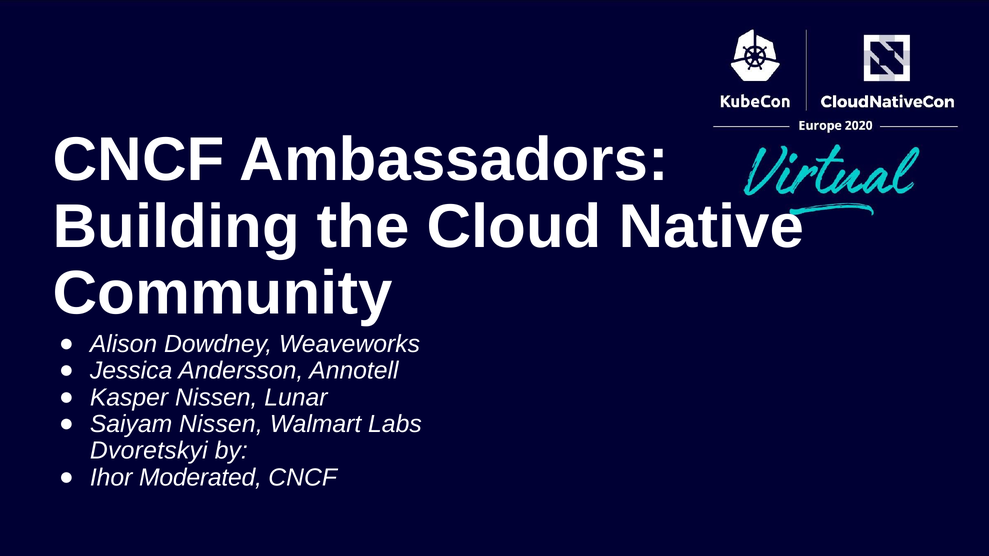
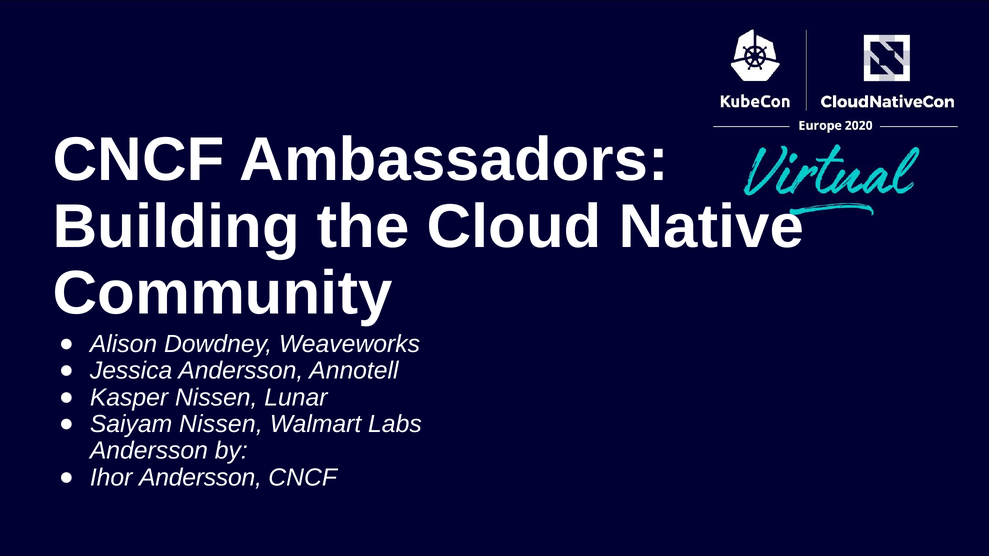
Dvoretskyi at (149, 451): Dvoretskyi -> Andersson
Ihor Moderated: Moderated -> Andersson
